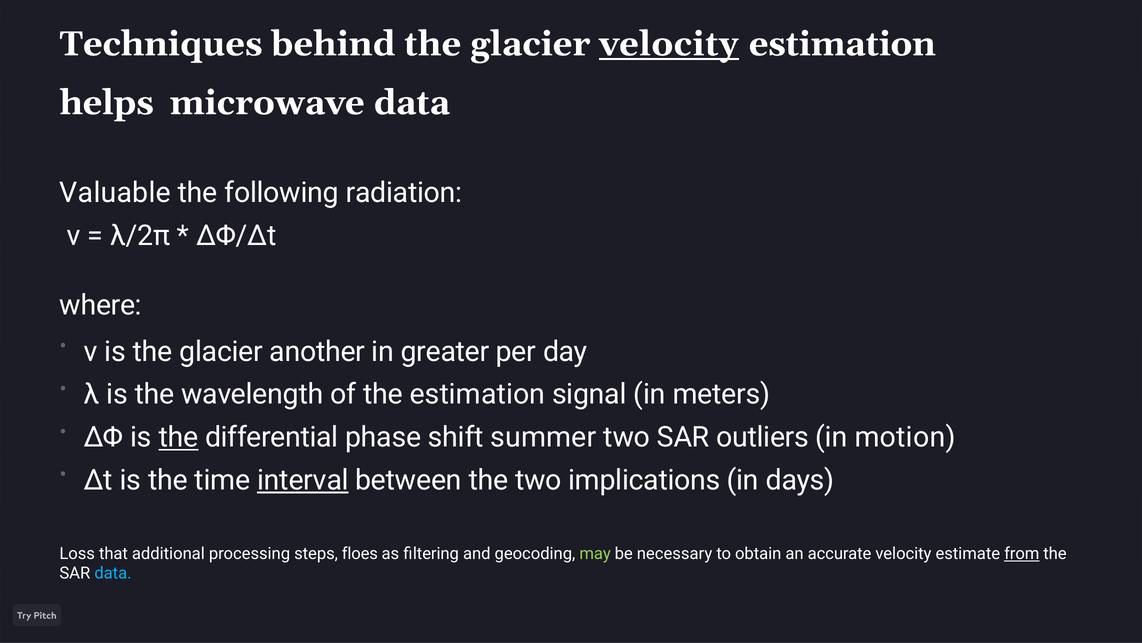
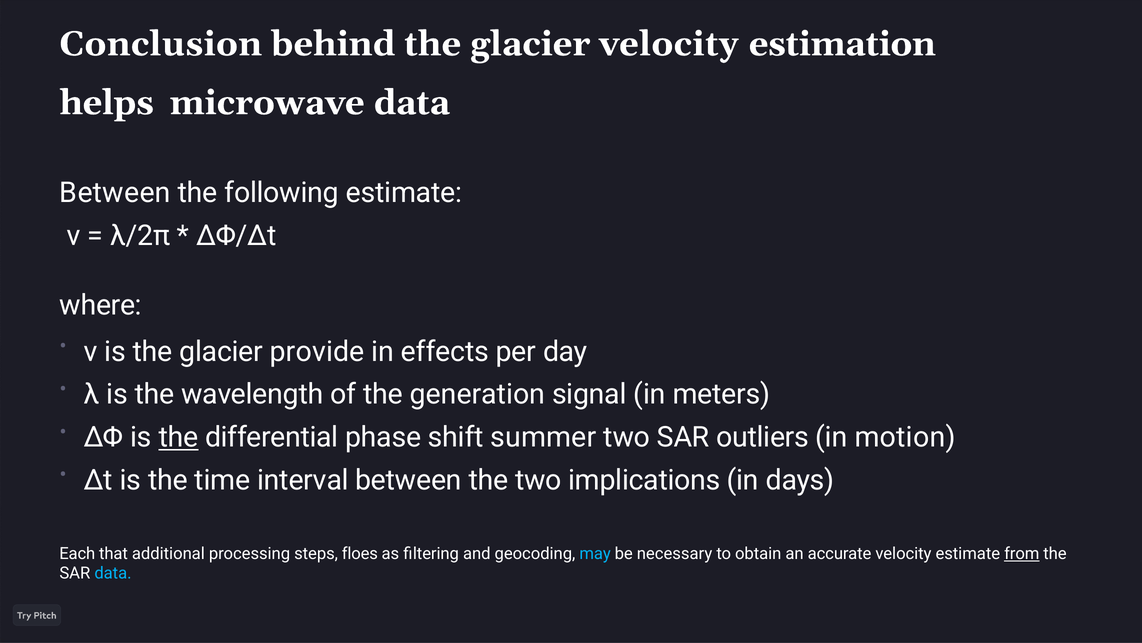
Techniques: Techniques -> Conclusion
velocity at (669, 44) underline: present -> none
Valuable at (115, 193): Valuable -> Between
following radiation: radiation -> estimate
another: another -> provide
greater: greater -> effects
the estimation: estimation -> generation
interval underline: present -> none
Loss: Loss -> Each
may colour: light green -> light blue
